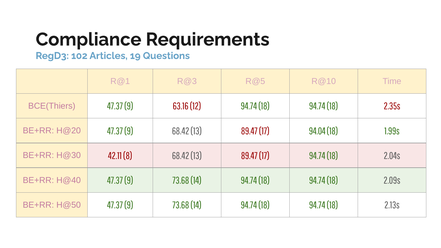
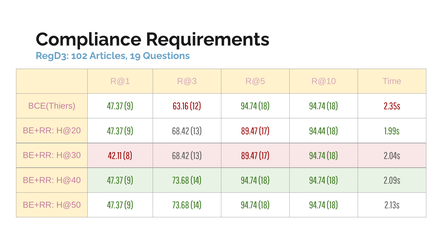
94.04: 94.04 -> 94.44
